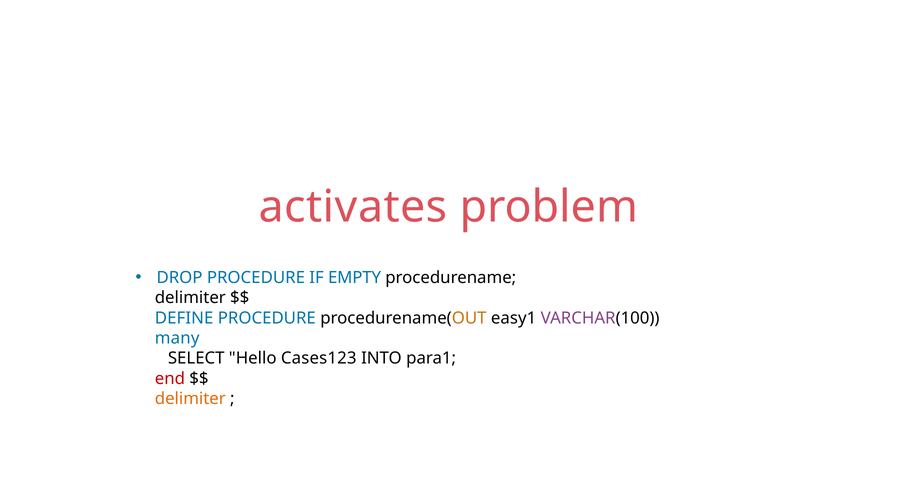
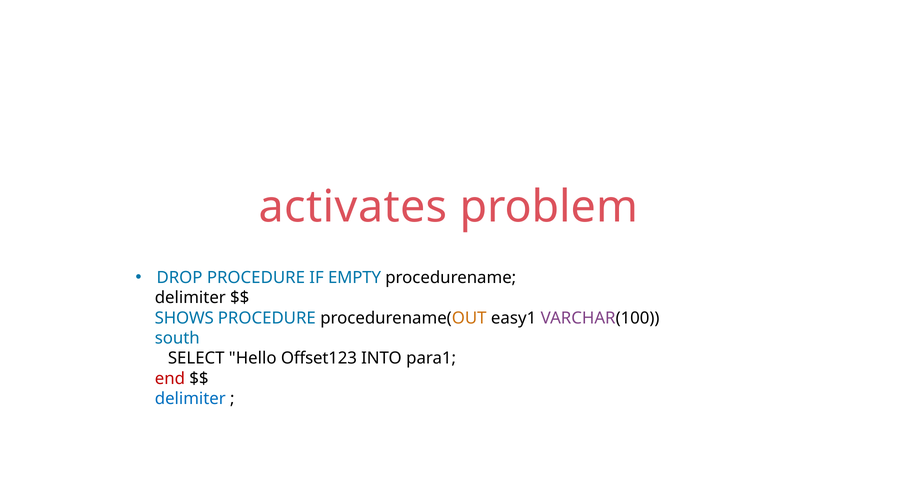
DEFINE: DEFINE -> SHOWS
many: many -> south
Cases123: Cases123 -> Offset123
delimiter at (190, 399) colour: orange -> blue
